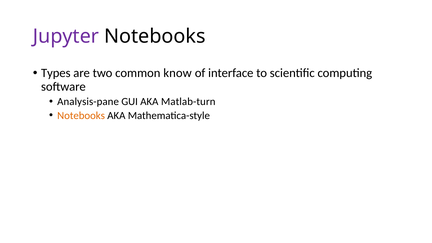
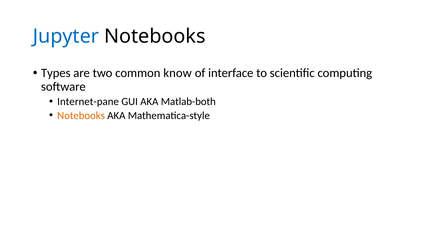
Jupyter colour: purple -> blue
Analysis-pane: Analysis-pane -> Internet-pane
Matlab-turn: Matlab-turn -> Matlab-both
